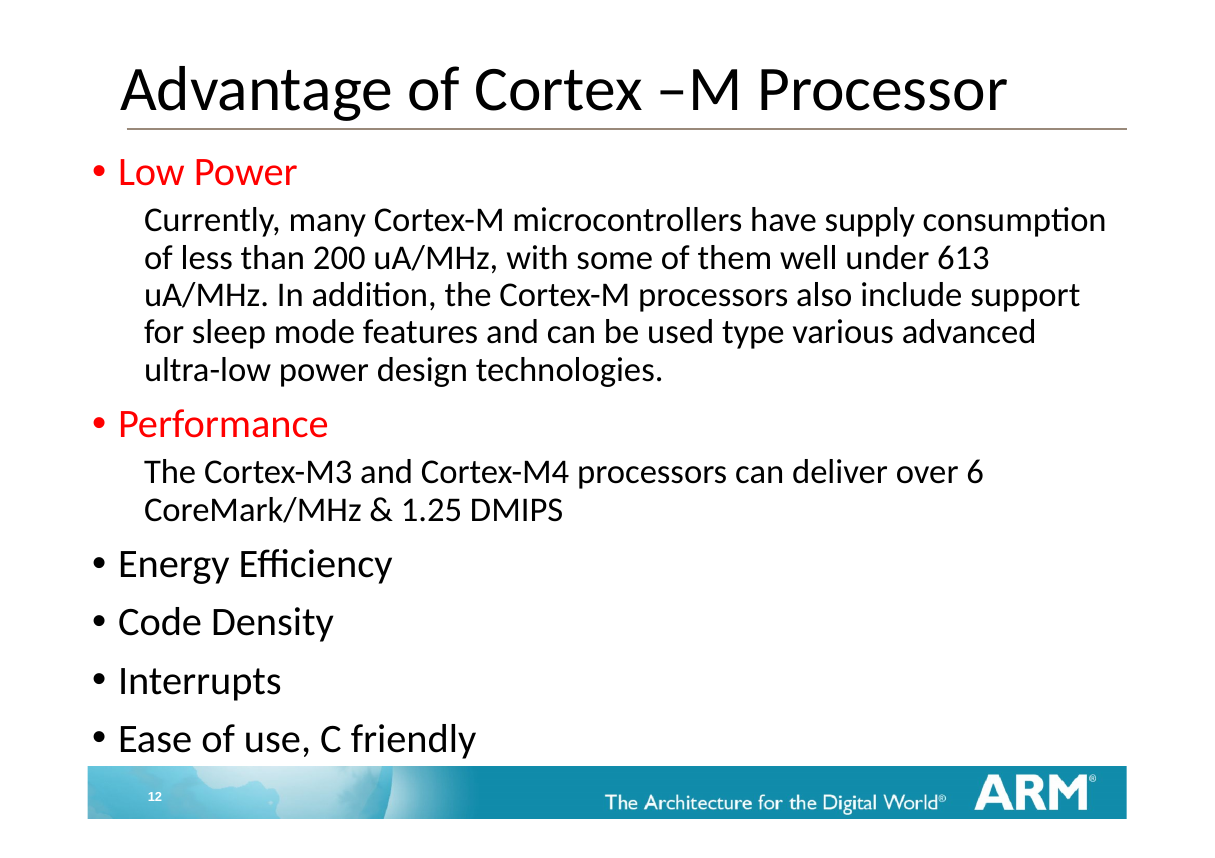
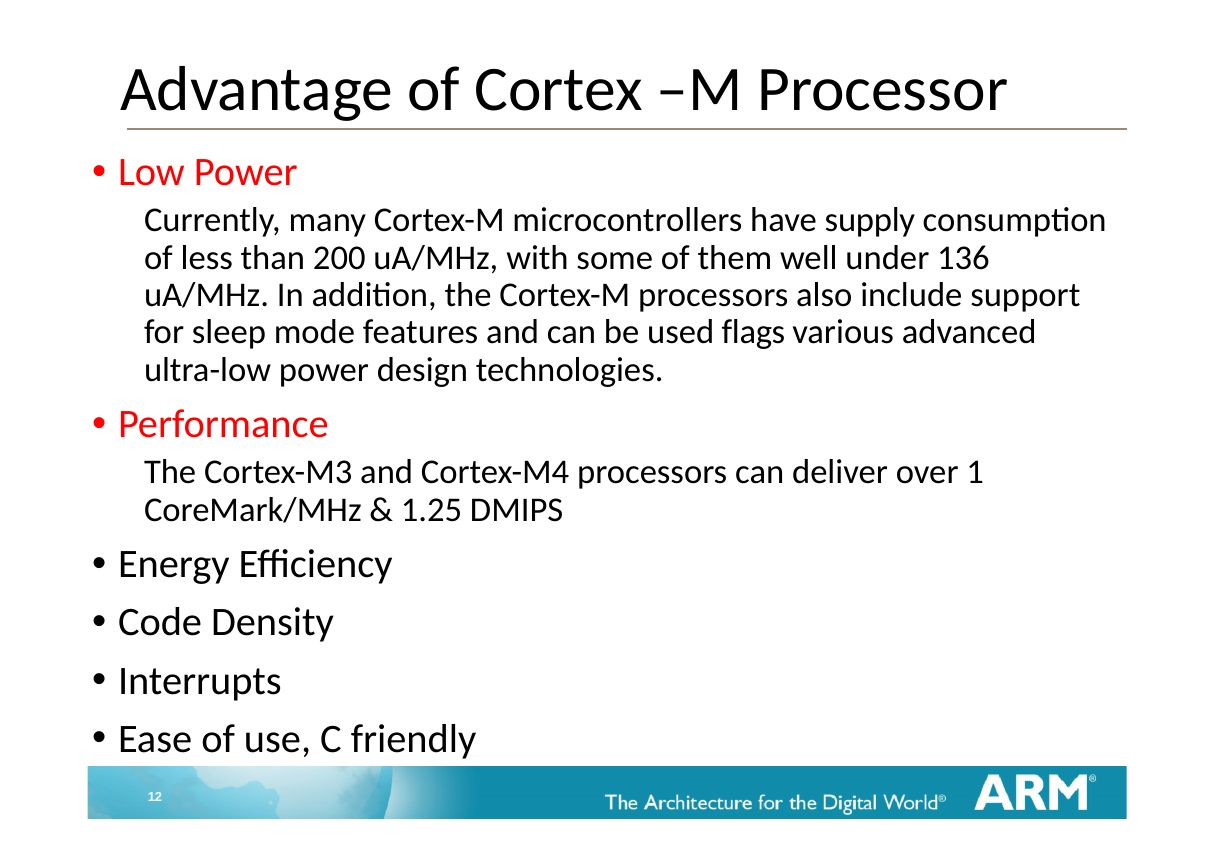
613: 613 -> 136
type: type -> flags
6: 6 -> 1
